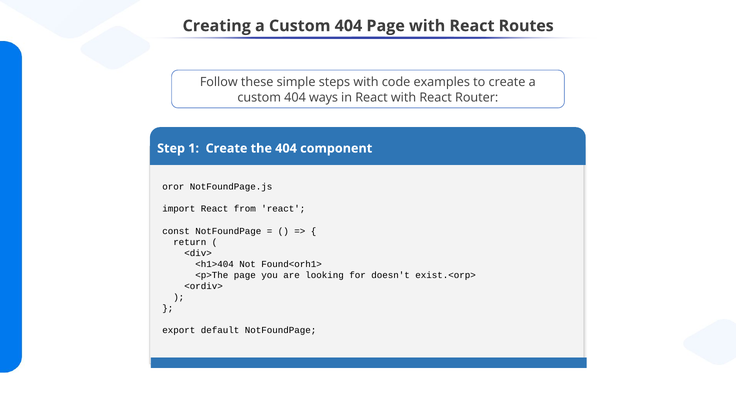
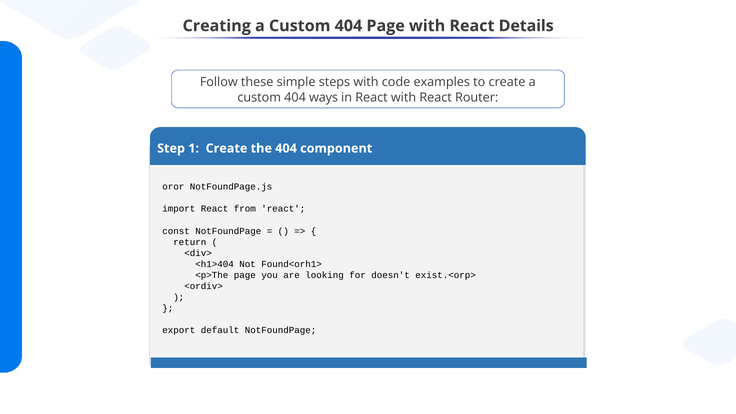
Routes: Routes -> Details
